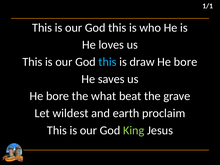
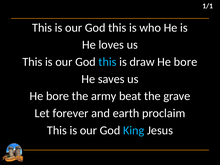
what: what -> army
wildest: wildest -> forever
King colour: light green -> light blue
